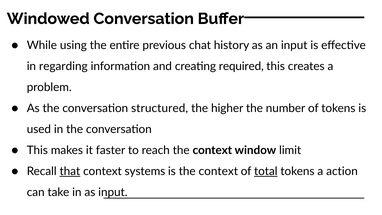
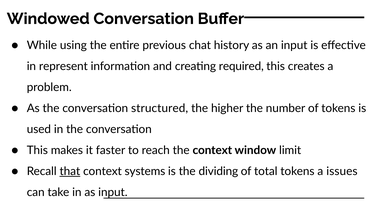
regarding: regarding -> represent
is the context: context -> dividing
total underline: present -> none
action: action -> issues
